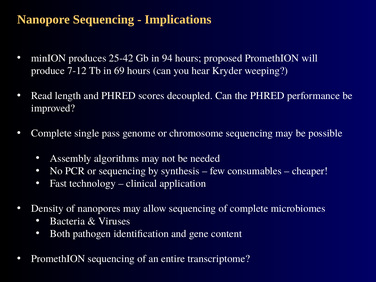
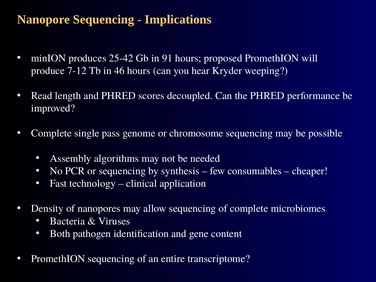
94: 94 -> 91
69: 69 -> 46
